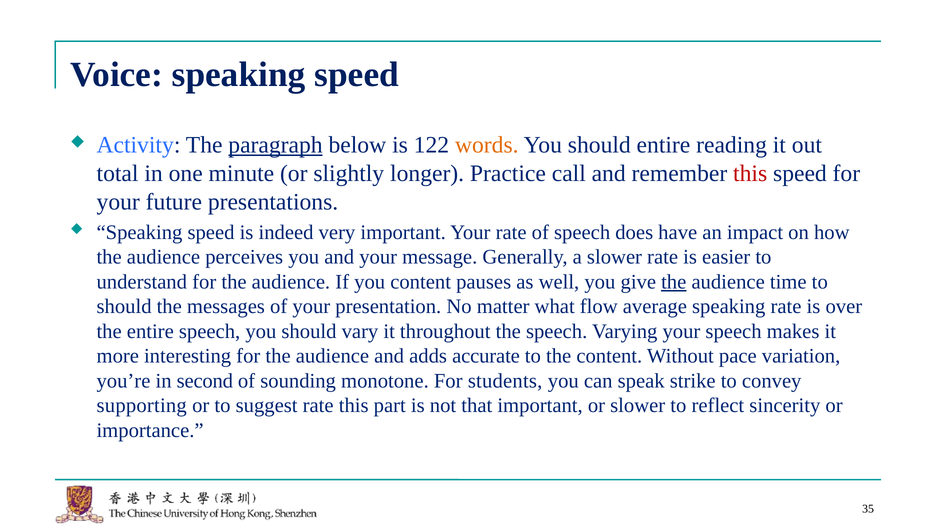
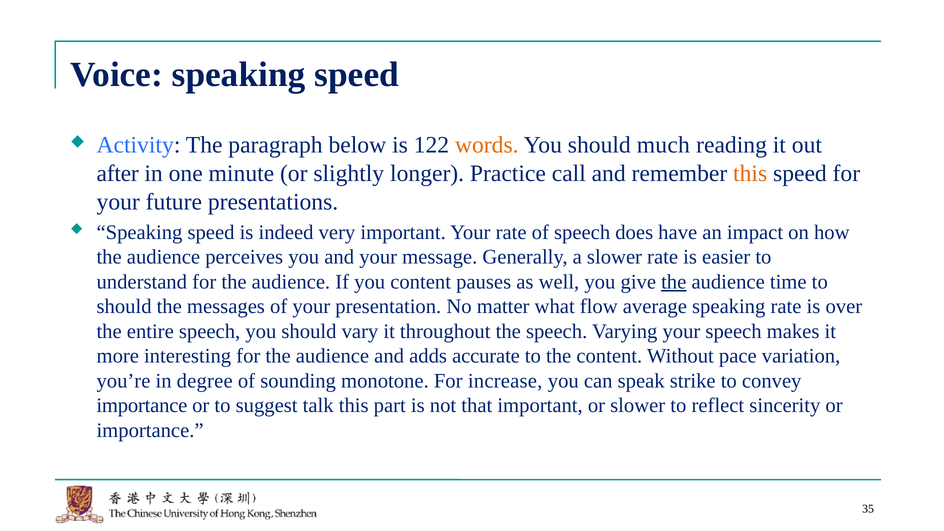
paragraph underline: present -> none
should entire: entire -> much
total: total -> after
this at (750, 173) colour: red -> orange
second: second -> degree
students: students -> increase
supporting at (142, 406): supporting -> importance
suggest rate: rate -> talk
